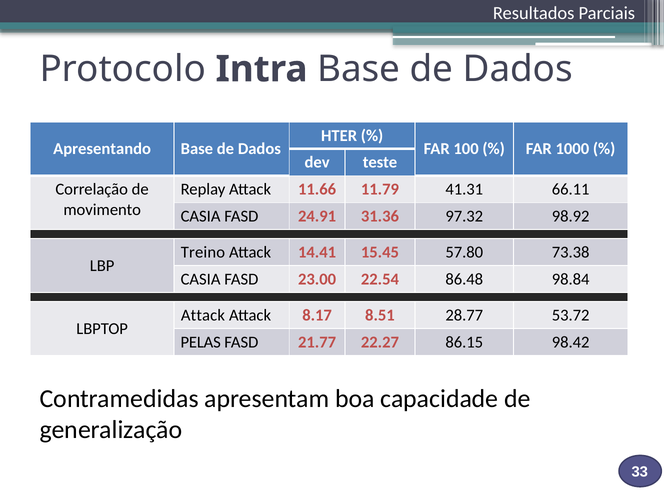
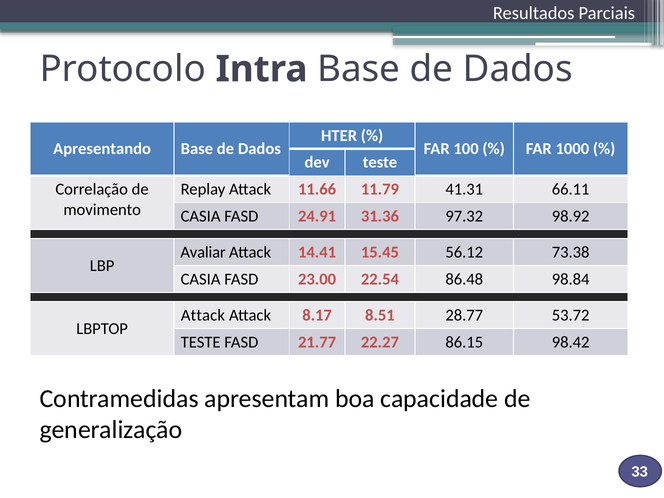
Treino: Treino -> Avaliar
57.80: 57.80 -> 56.12
PELAS at (201, 342): PELAS -> TESTE
